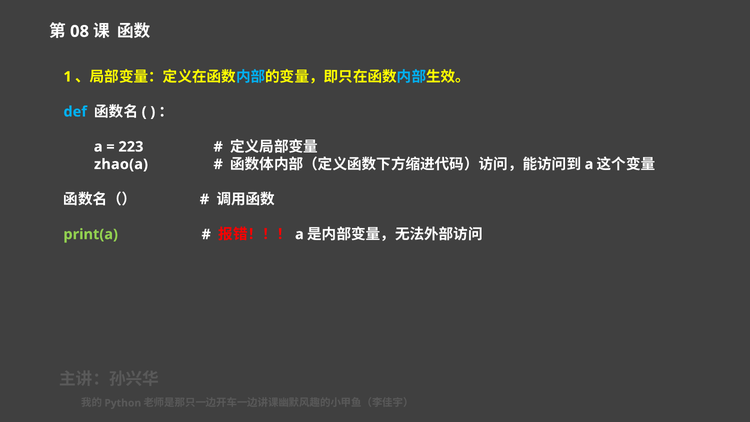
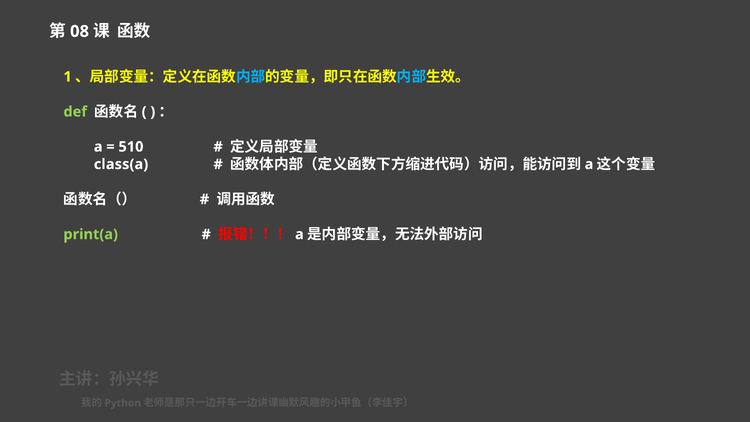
def colour: light blue -> light green
223: 223 -> 510
zhao(a: zhao(a -> class(a
